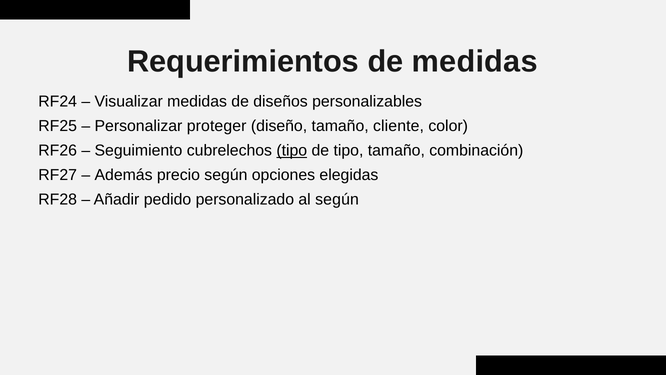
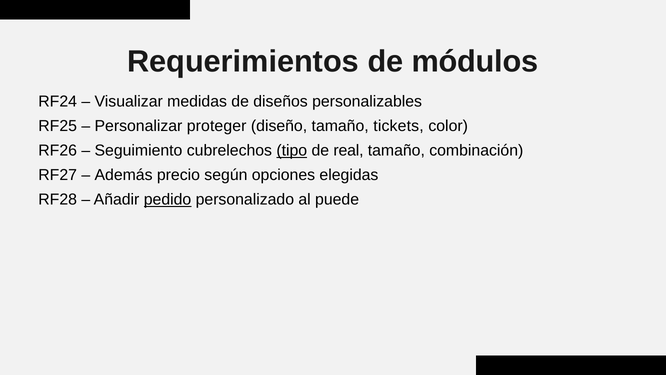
de medidas: medidas -> módulos
cliente: cliente -> tickets
de tipo: tipo -> real
pedido underline: none -> present
al según: según -> puede
